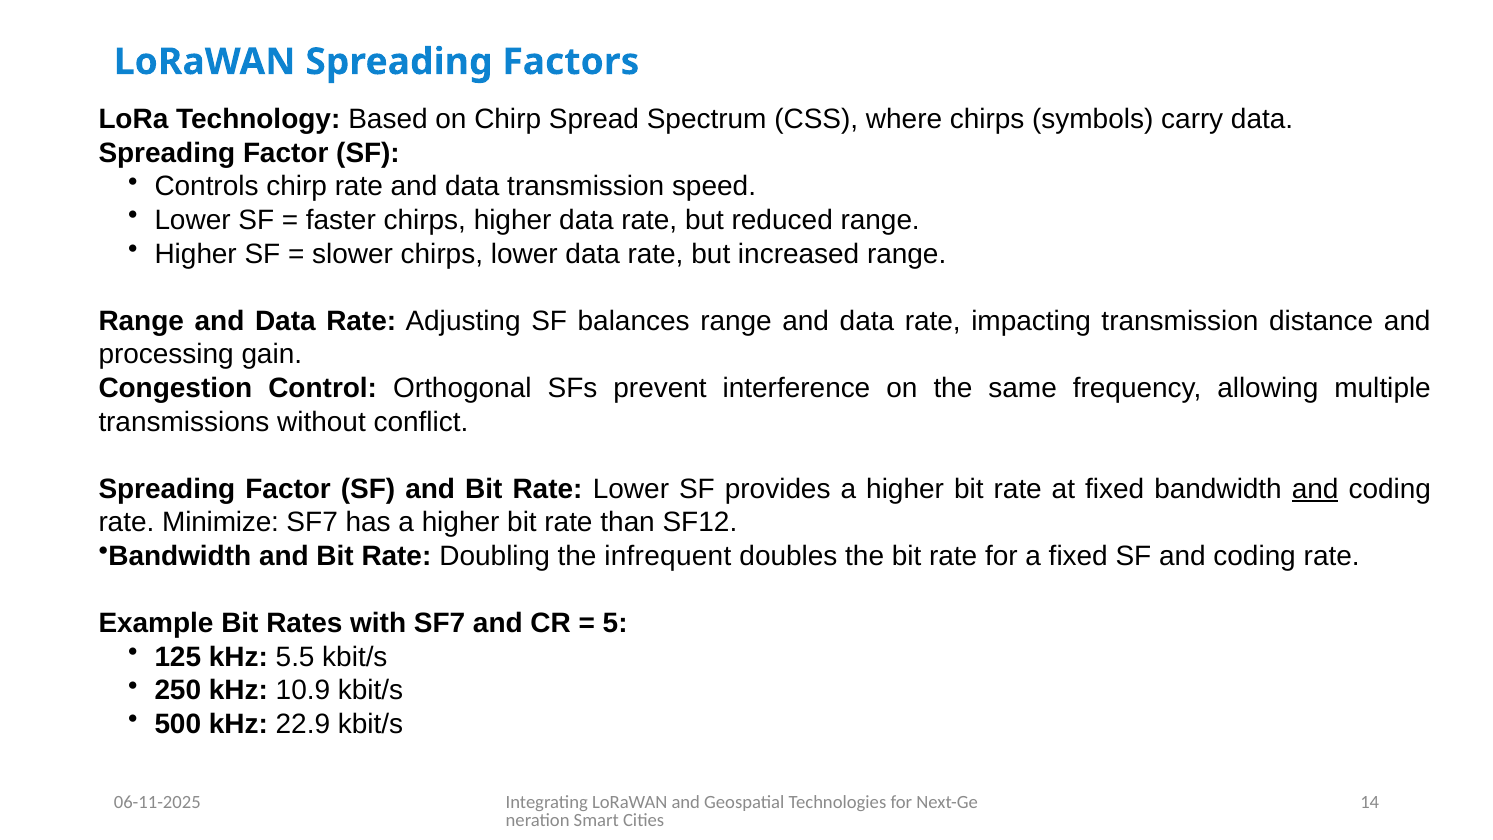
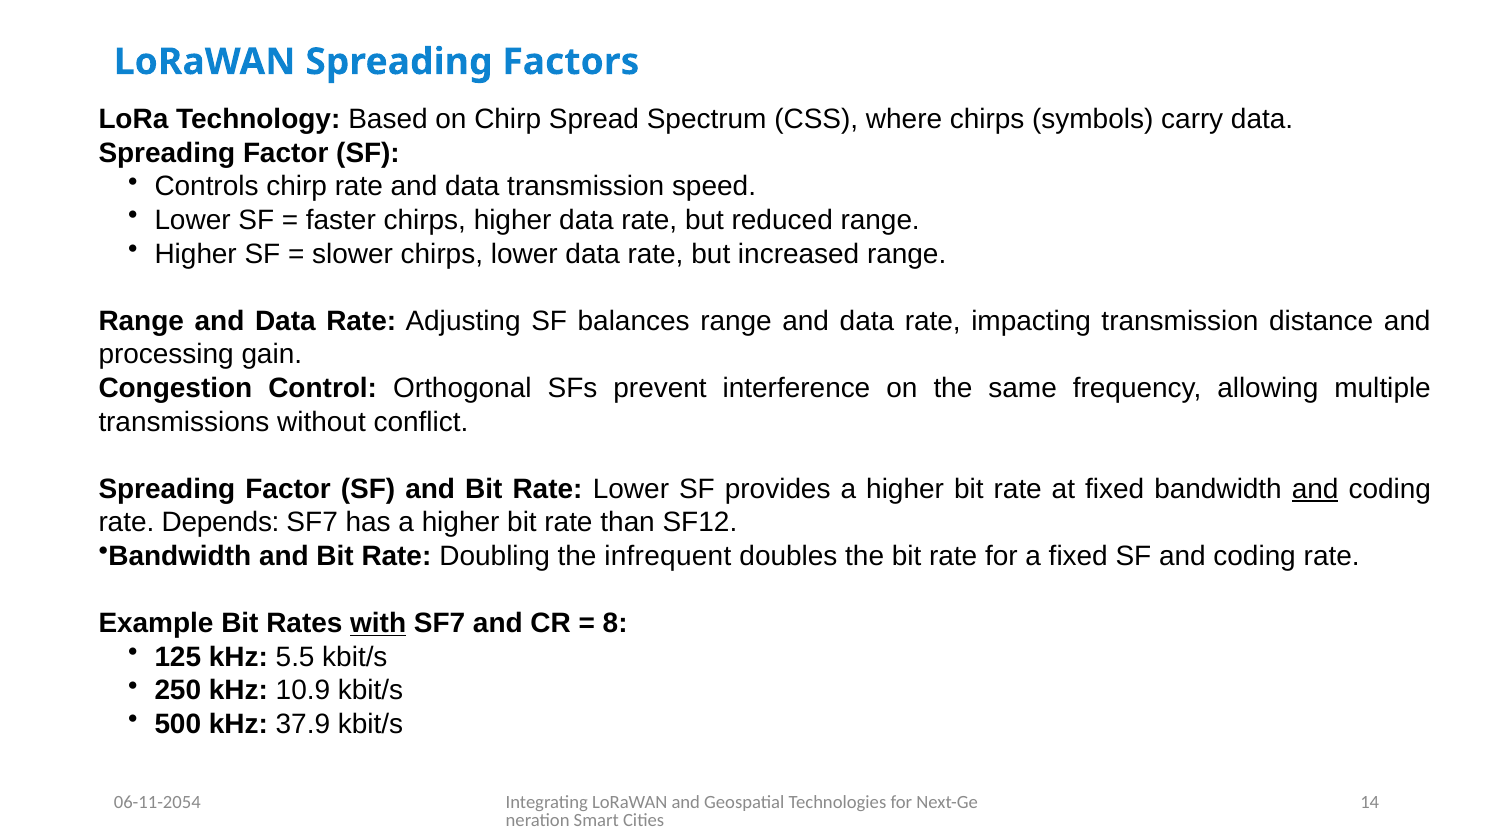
Minimize: Minimize -> Depends
with underline: none -> present
5: 5 -> 8
22.9: 22.9 -> 37.9
06-11-2025: 06-11-2025 -> 06-11-2054
